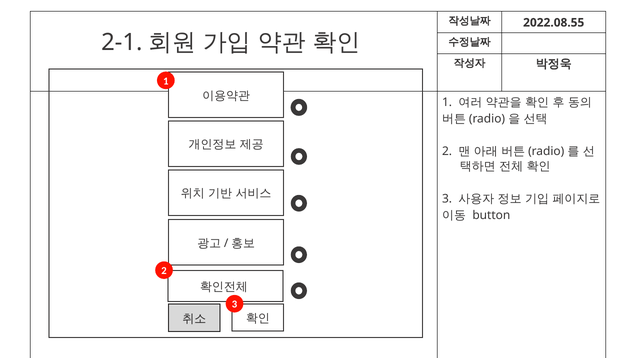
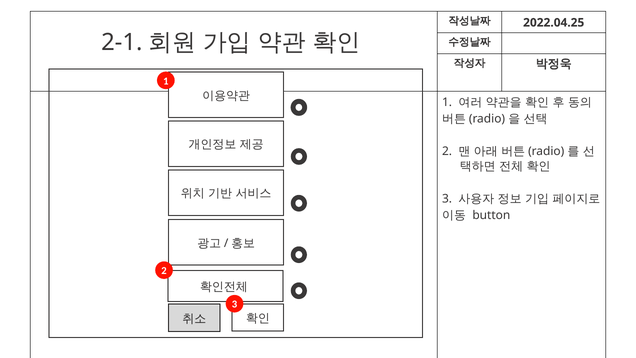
2022.08.55: 2022.08.55 -> 2022.04.25
